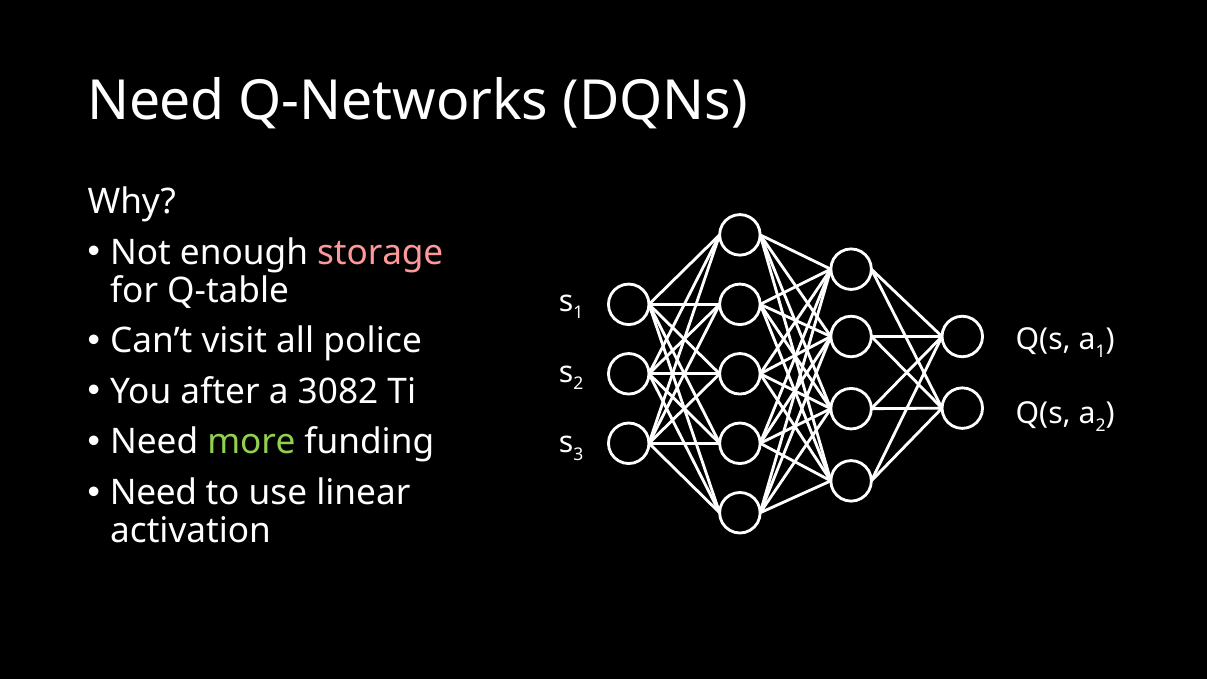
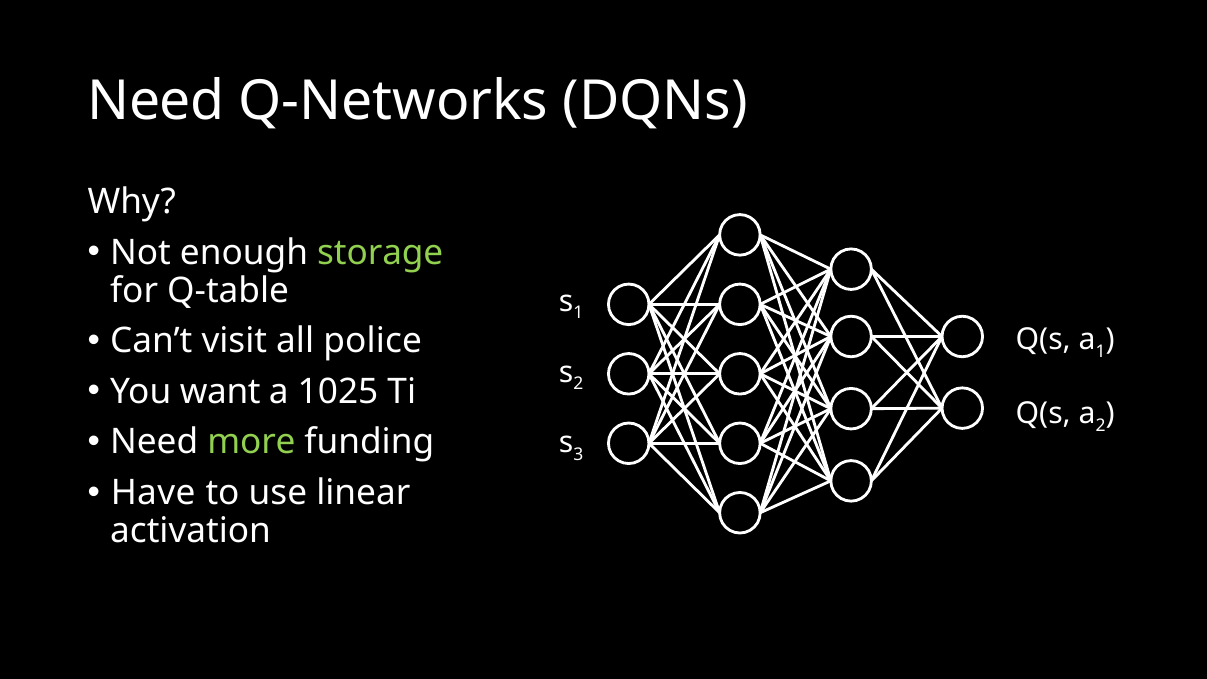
storage colour: pink -> light green
after: after -> want
3082: 3082 -> 1025
Need at (153, 493): Need -> Have
